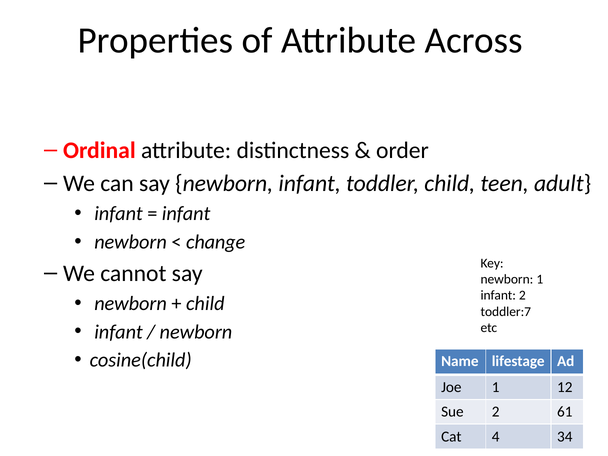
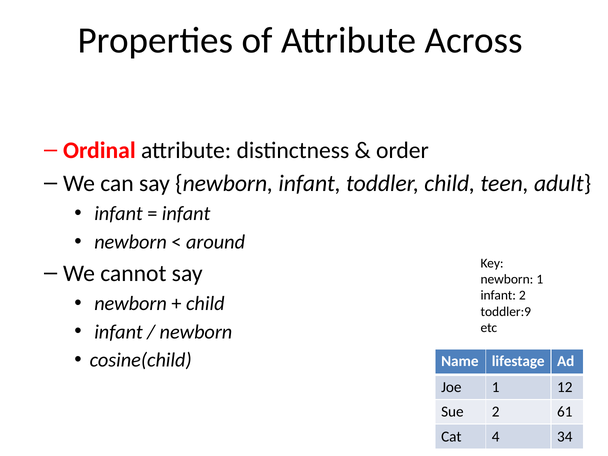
change: change -> around
toddler:7: toddler:7 -> toddler:9
